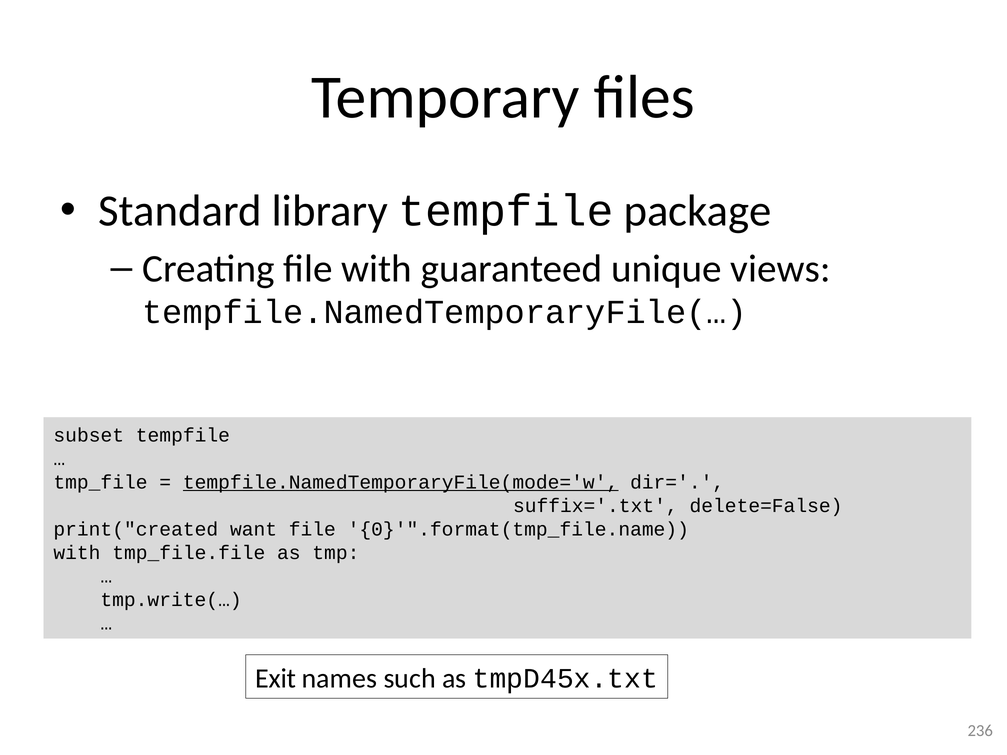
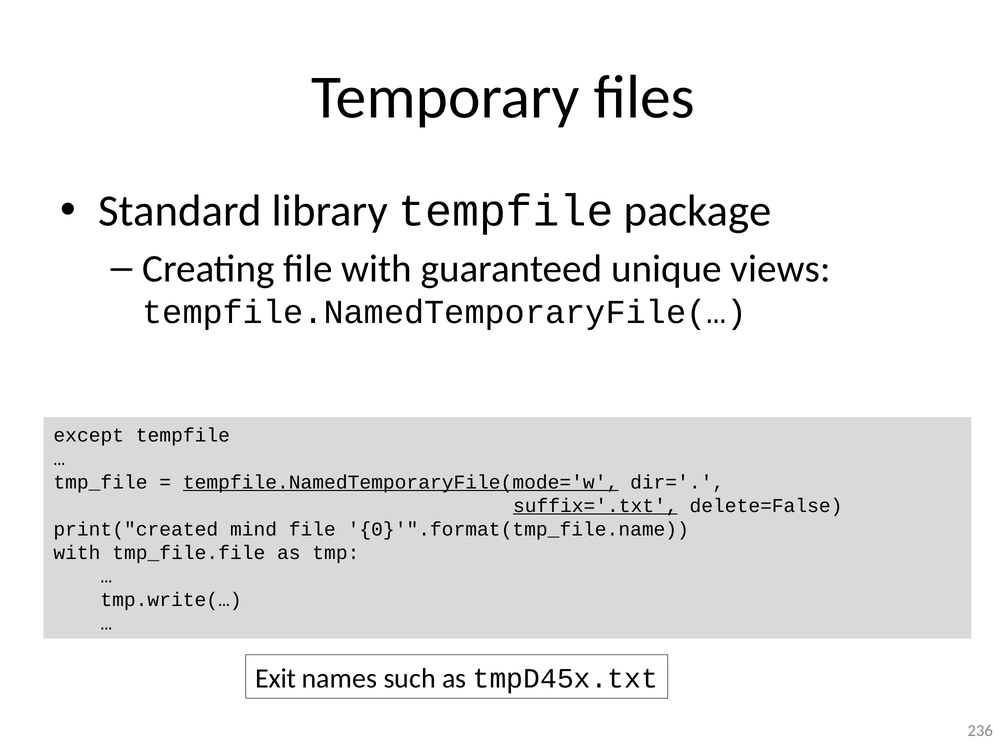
subset: subset -> except
suffix='.txt underline: none -> present
want: want -> mind
